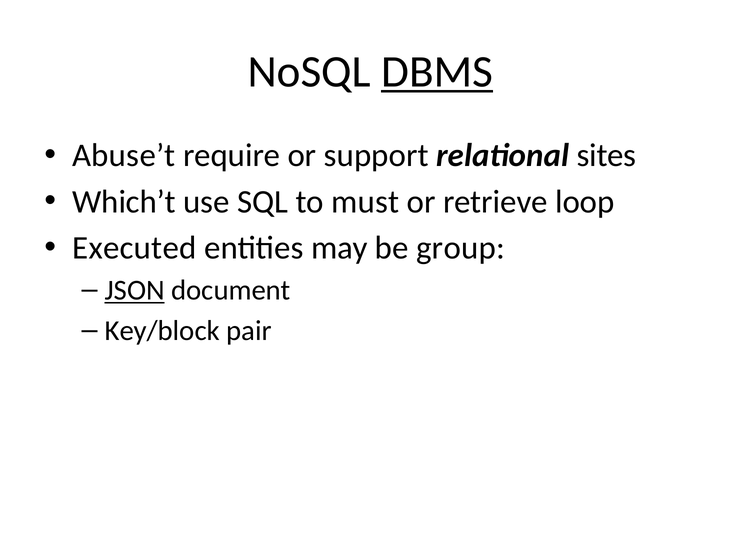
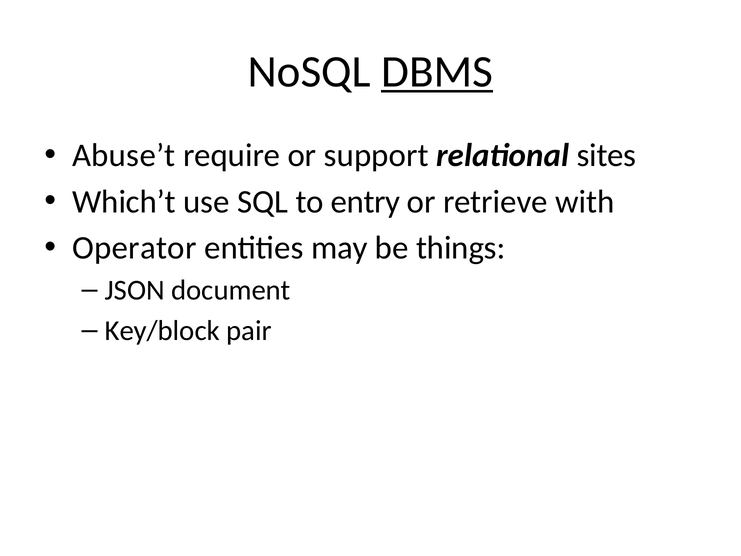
must: must -> entry
loop: loop -> with
Executed: Executed -> Operator
group: group -> things
JSON underline: present -> none
